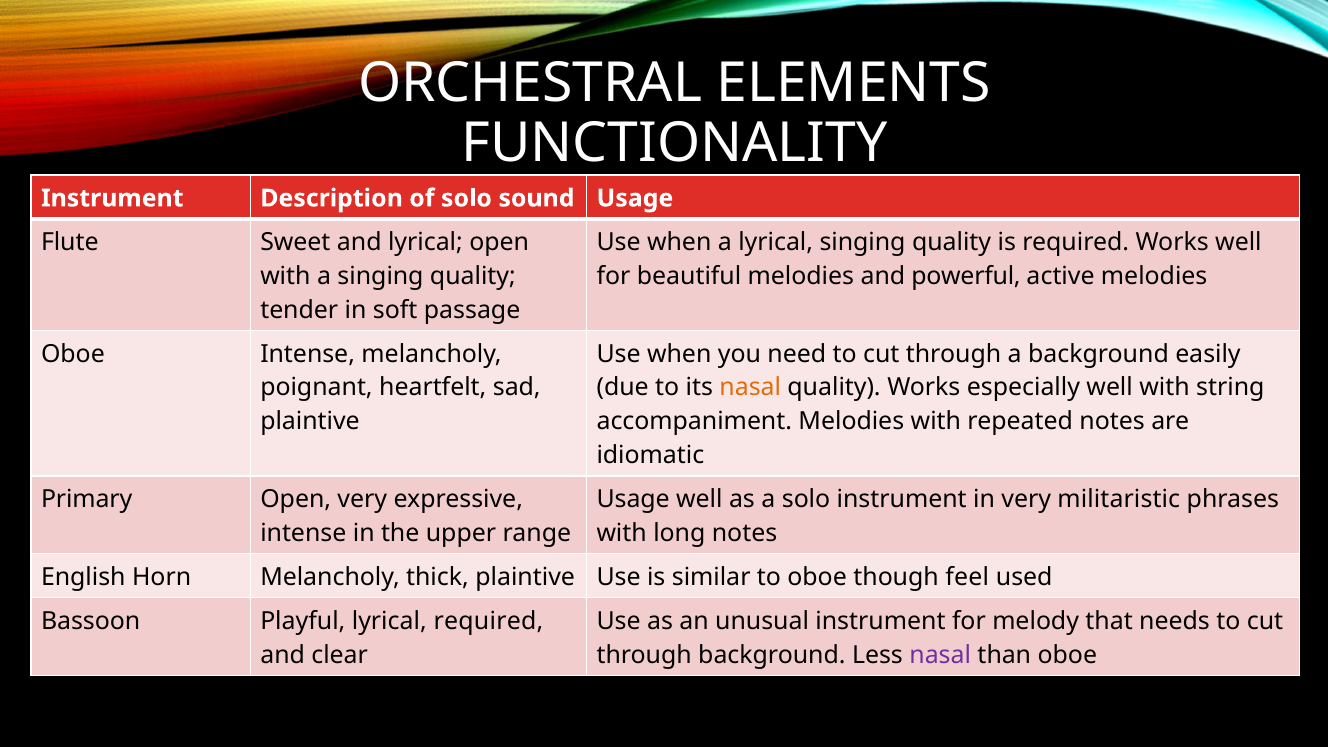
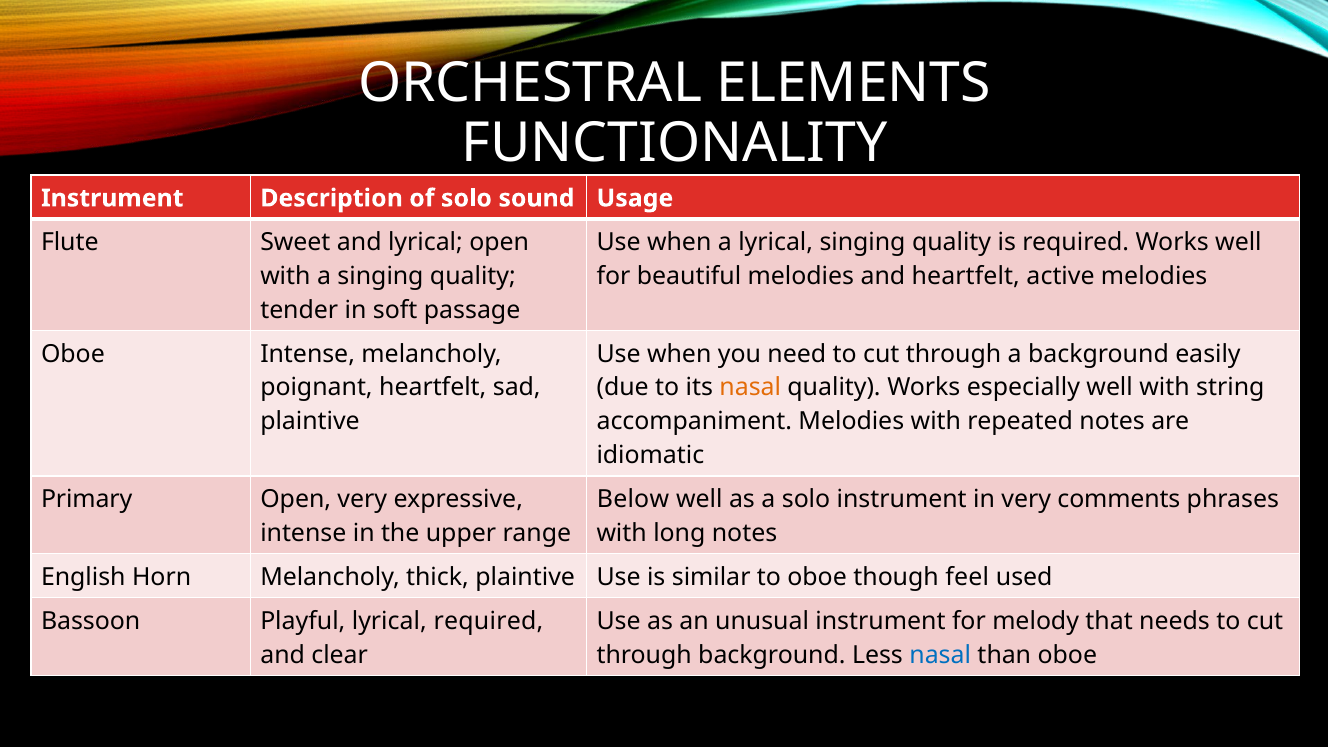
and powerful: powerful -> heartfelt
Usage at (633, 499): Usage -> Below
militaristic: militaristic -> comments
nasal at (940, 655) colour: purple -> blue
